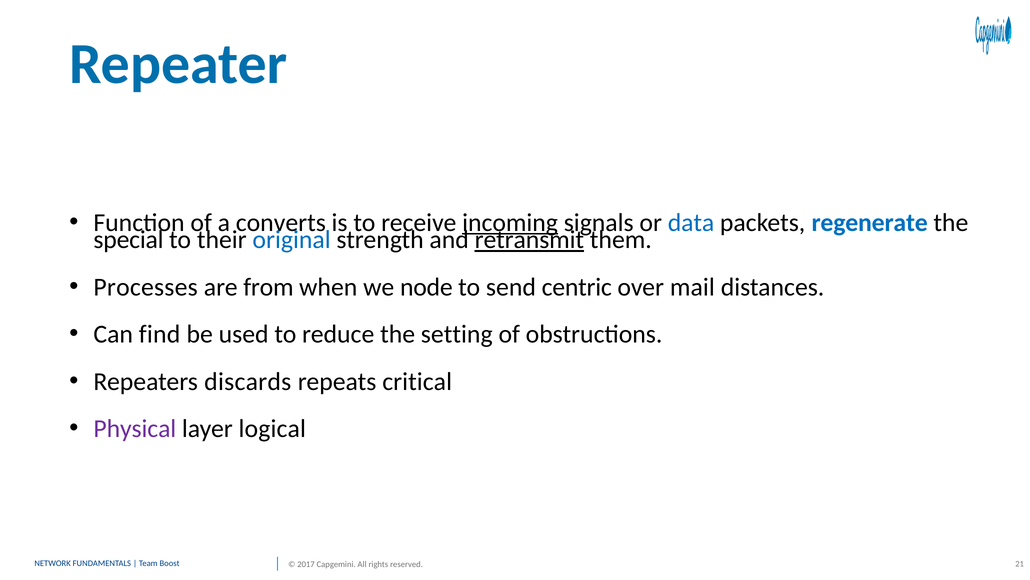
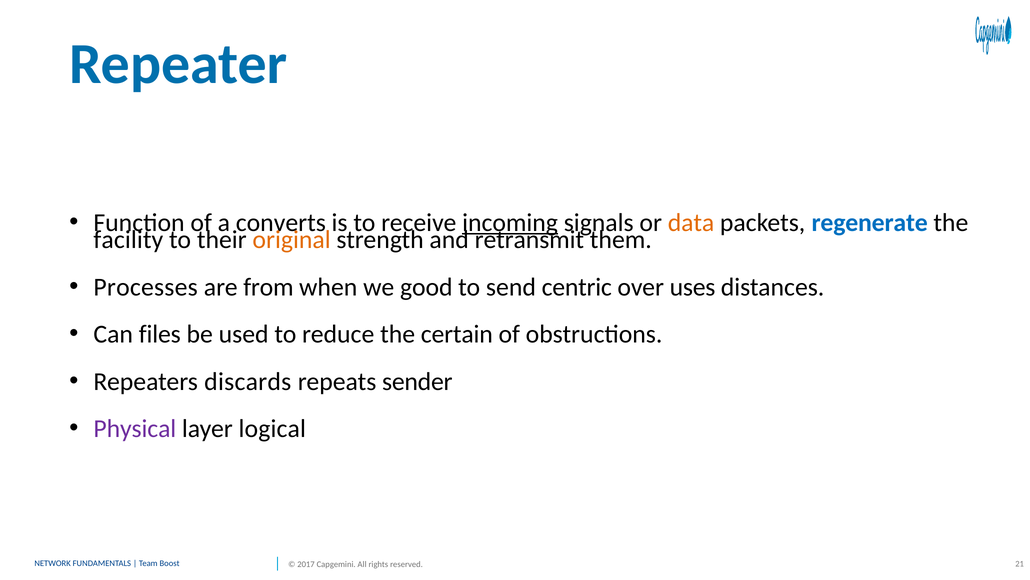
data colour: blue -> orange
special: special -> facility
original colour: blue -> orange
retransmit underline: present -> none
node: node -> good
mail: mail -> uses
find: find -> files
setting: setting -> certain
critical: critical -> sender
